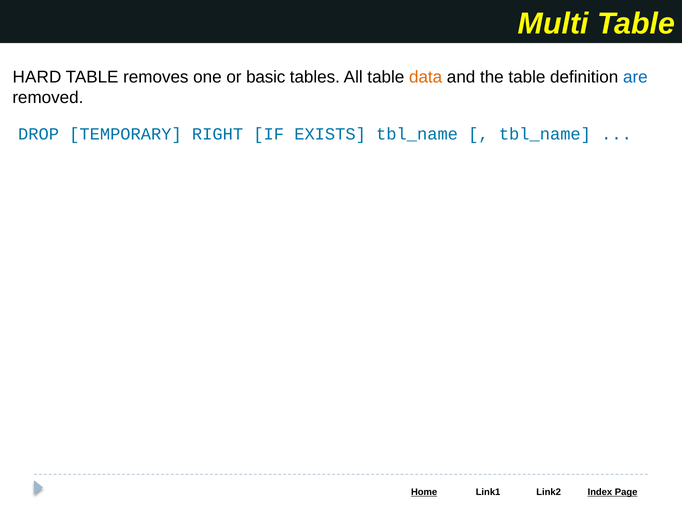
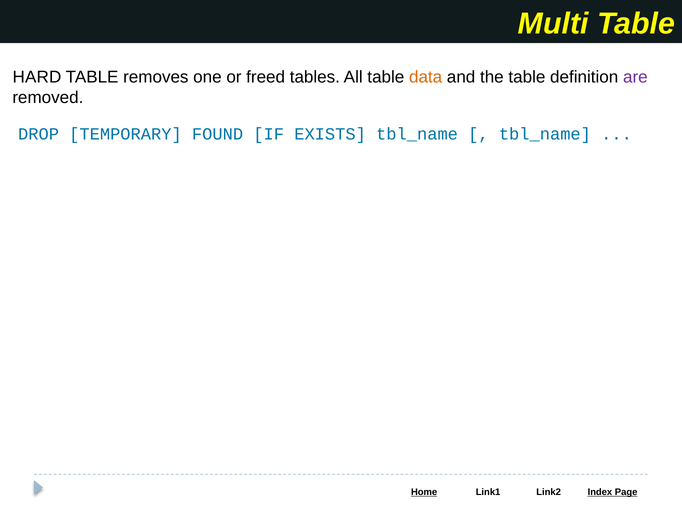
basic: basic -> freed
are colour: blue -> purple
RIGHT: RIGHT -> FOUND
